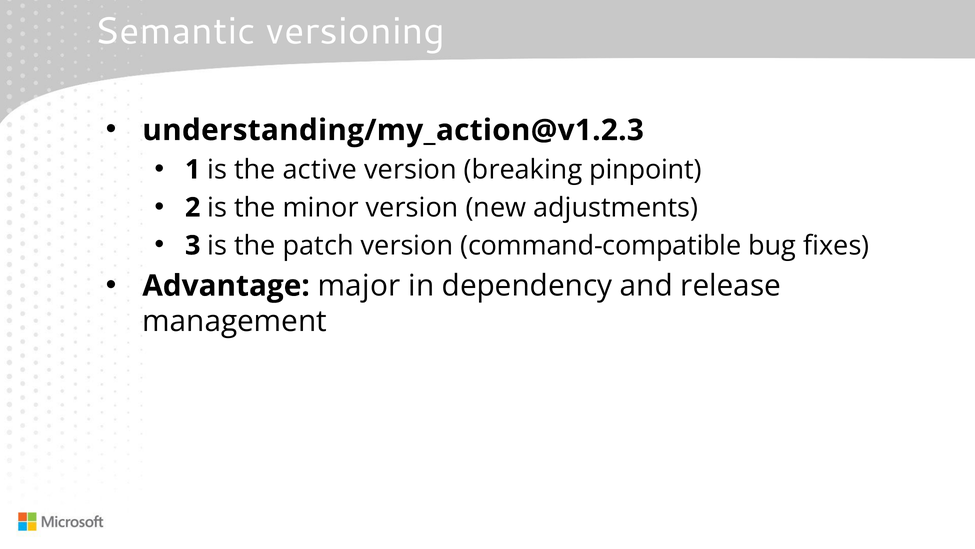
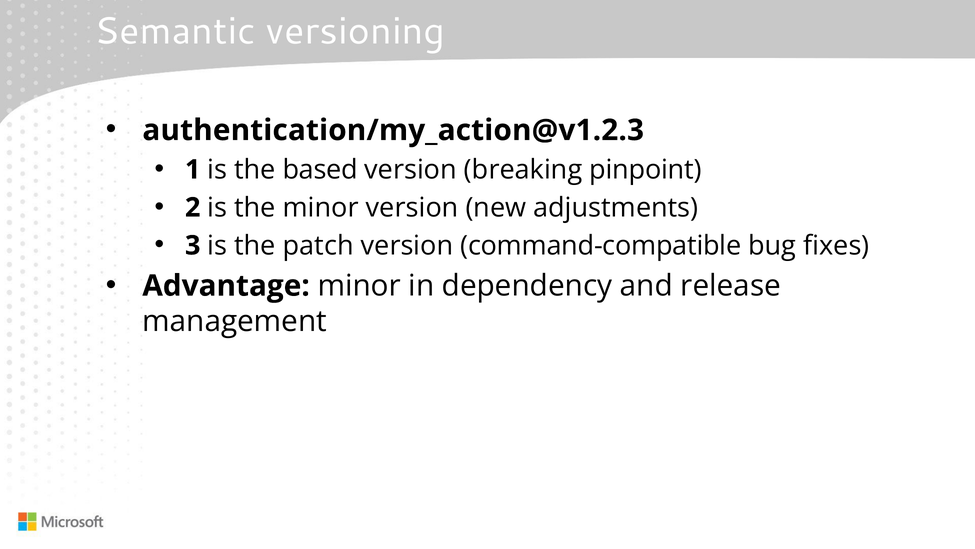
understanding/my_action@v1.2.3: understanding/my_action@v1.2.3 -> authentication/my_action@v1.2.3
active: active -> based
Advantage major: major -> minor
